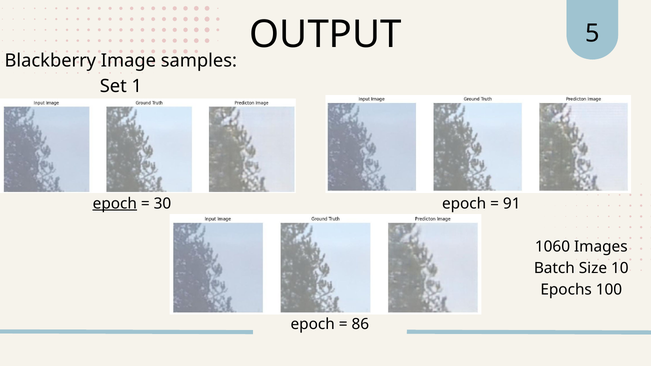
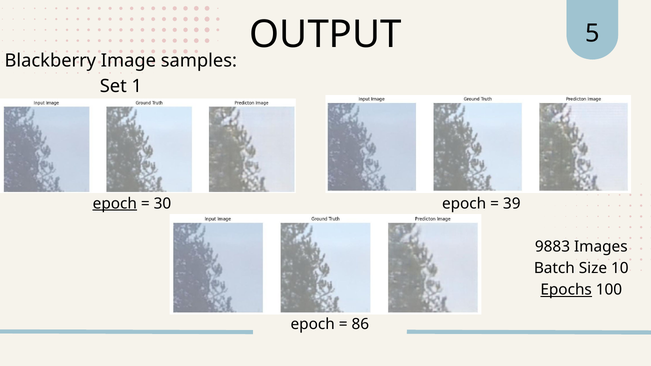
91: 91 -> 39
1060: 1060 -> 9883
Epochs underline: none -> present
